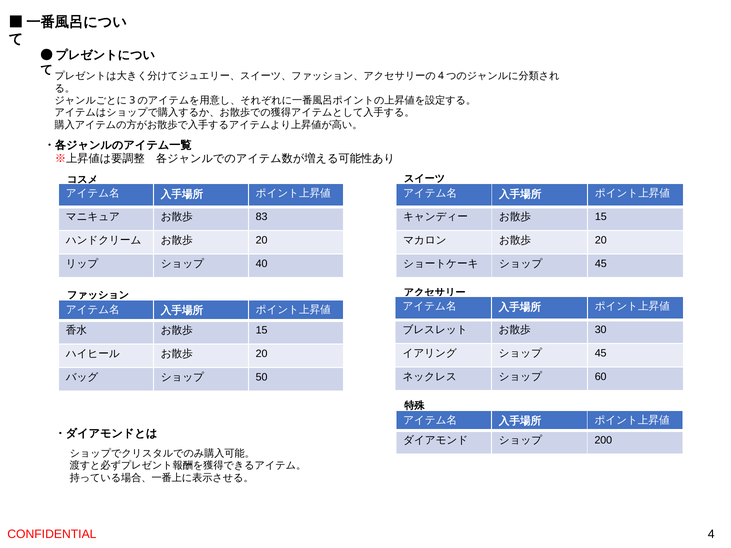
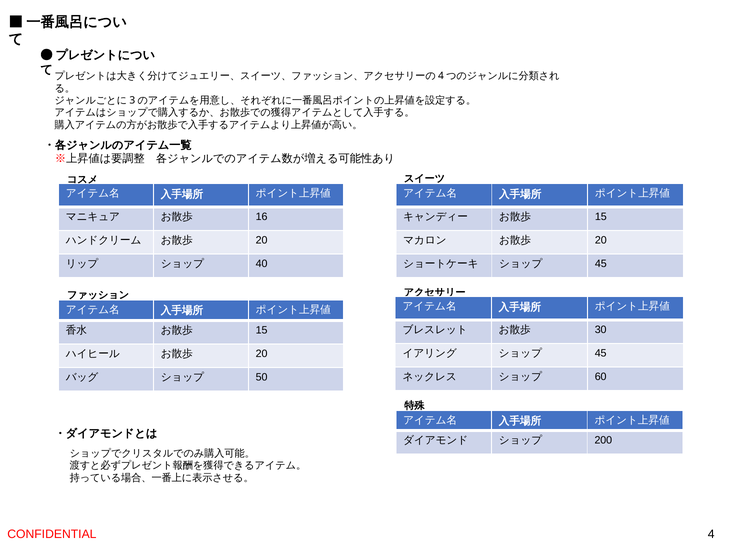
83: 83 -> 16
